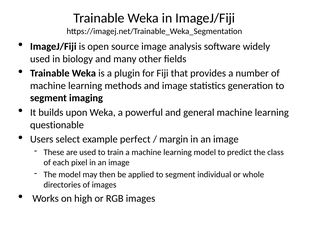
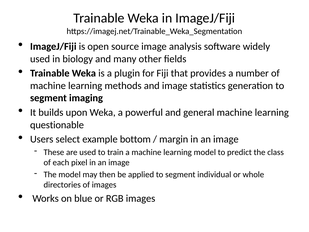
perfect: perfect -> bottom
high: high -> blue
